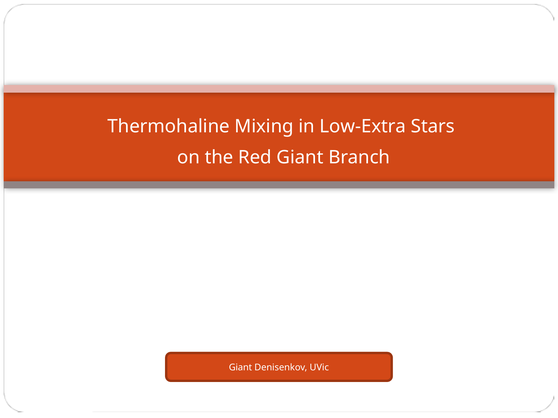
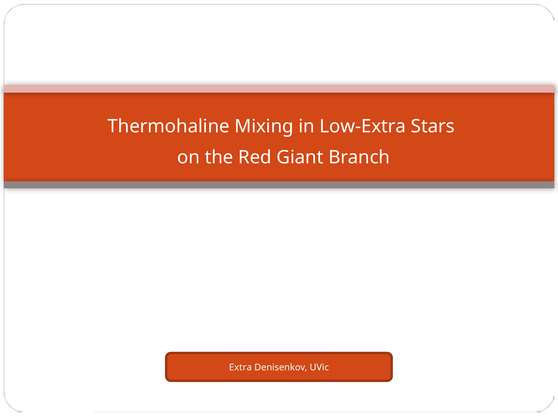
Giant at (240, 368): Giant -> Extra
